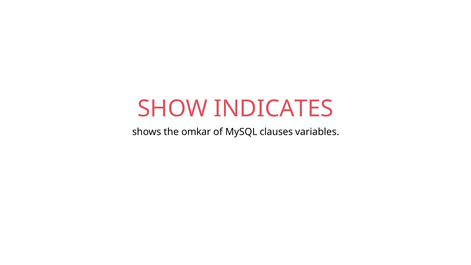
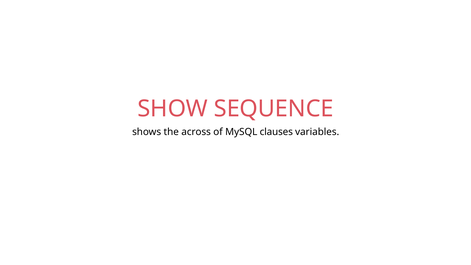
INDICATES: INDICATES -> SEQUENCE
omkar: omkar -> across
